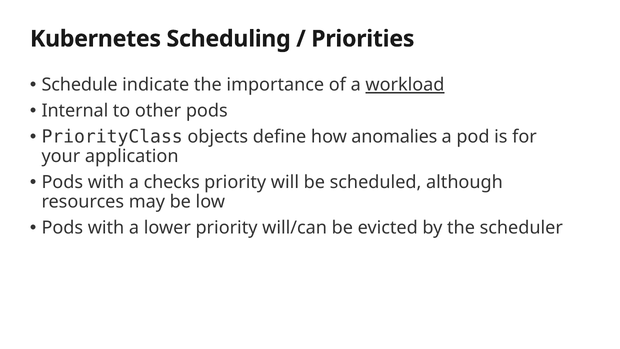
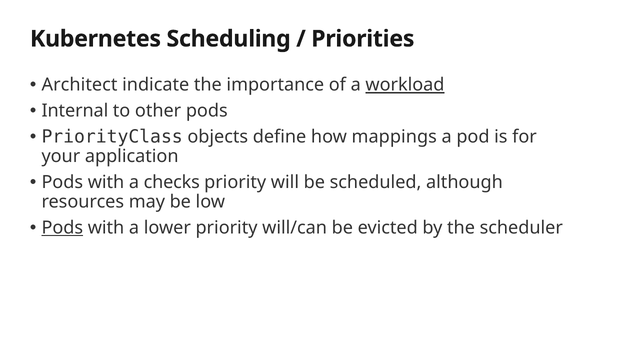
Schedule: Schedule -> Architect
anomalies: anomalies -> mappings
Pods at (62, 228) underline: none -> present
